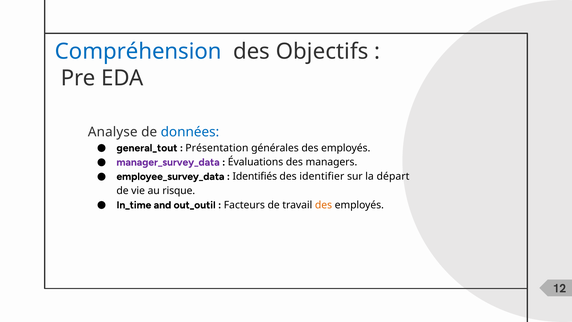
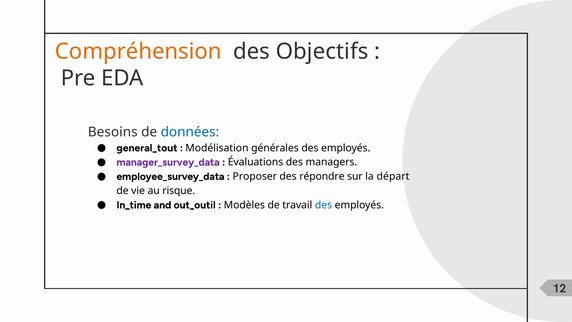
Compréhension colour: blue -> orange
Analyse: Analyse -> Besoins
Présentation: Présentation -> Modélisation
Identifiés: Identifiés -> Proposer
identifier: identifier -> répondre
Facteurs: Facteurs -> Modèles
des at (324, 205) colour: orange -> blue
